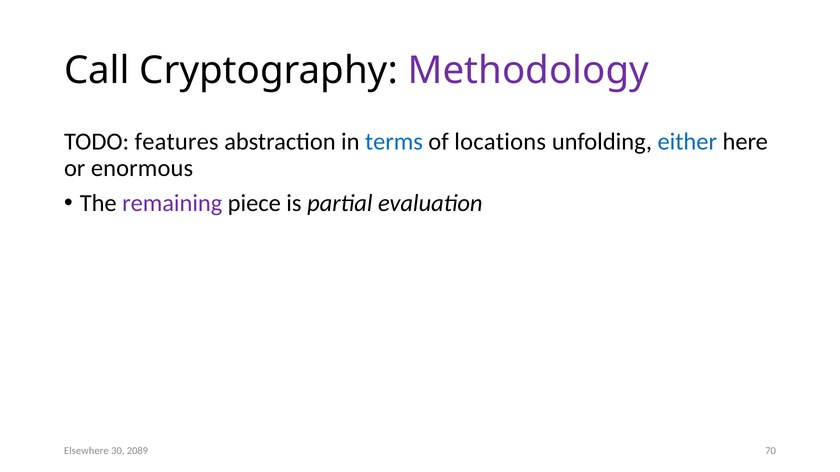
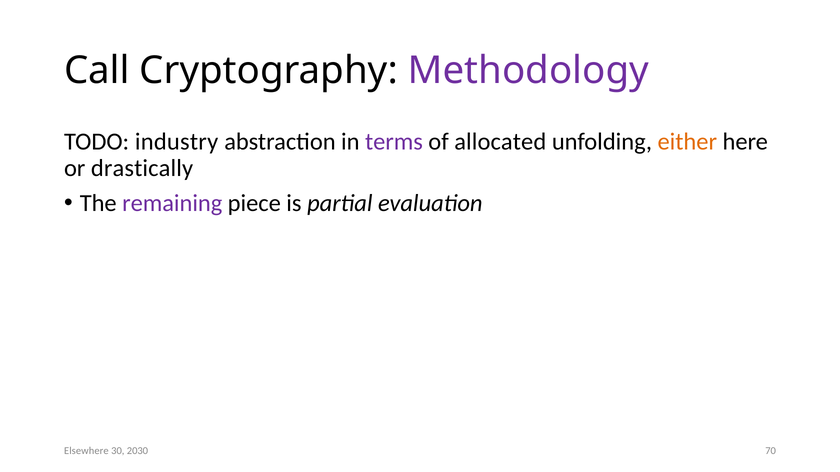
features: features -> industry
terms colour: blue -> purple
locations: locations -> allocated
either colour: blue -> orange
enormous: enormous -> drastically
2089: 2089 -> 2030
